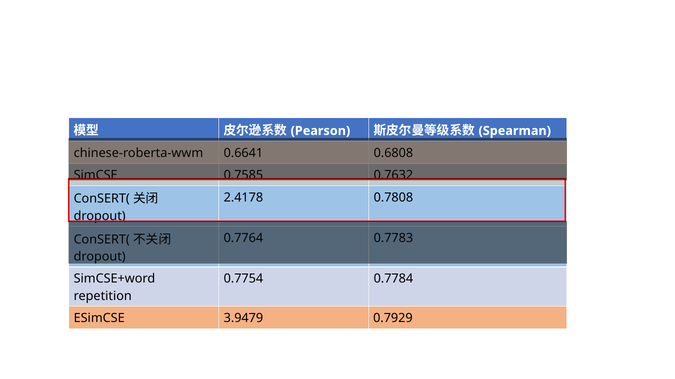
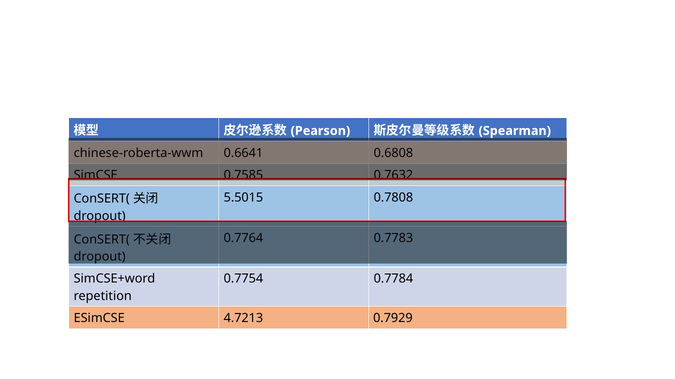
2.4178: 2.4178 -> 5.5015
3.9479: 3.9479 -> 4.7213
